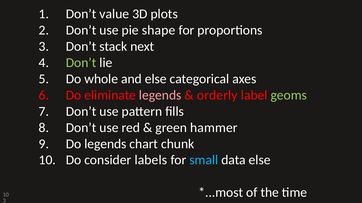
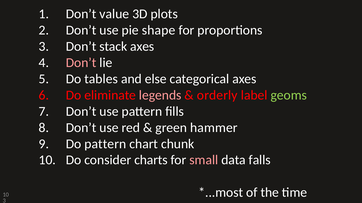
stack next: next -> axes
Don’t at (81, 63) colour: light green -> pink
whole: whole -> tables
Do legends: legends -> pattern
labels: labels -> charts
small colour: light blue -> pink
data else: else -> falls
